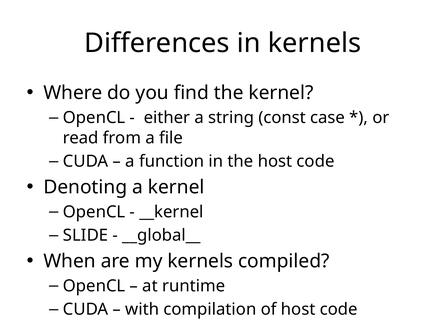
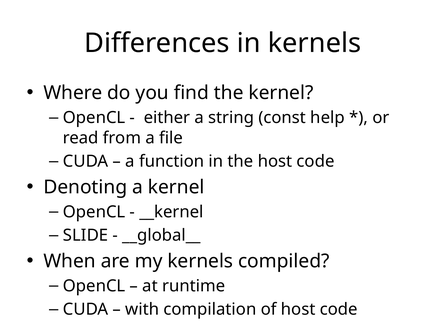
case: case -> help
